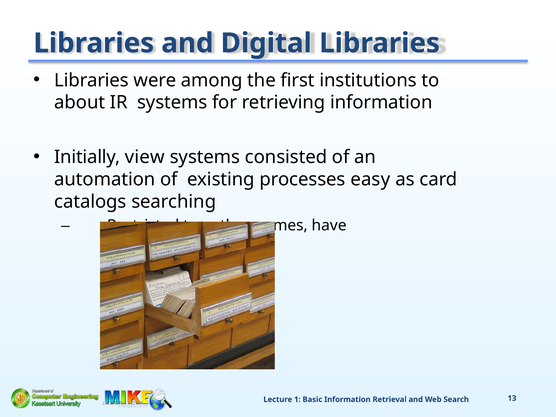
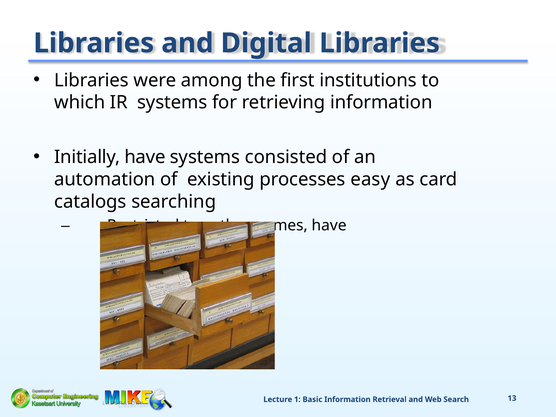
about: about -> which
Initially view: view -> have
